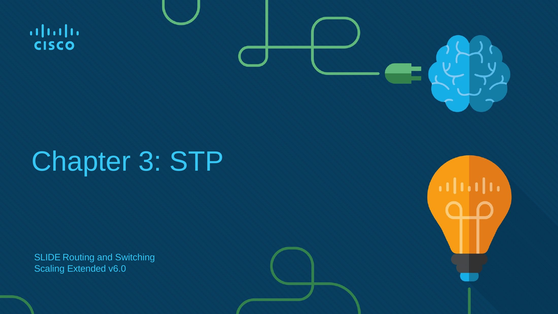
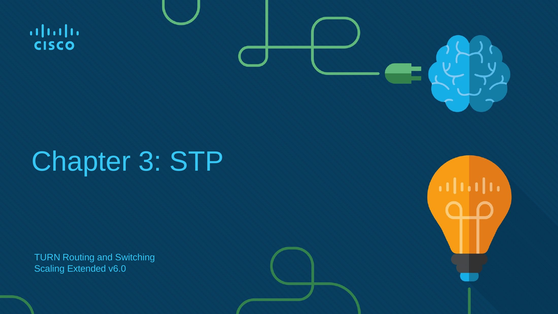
SLIDE: SLIDE -> TURN
